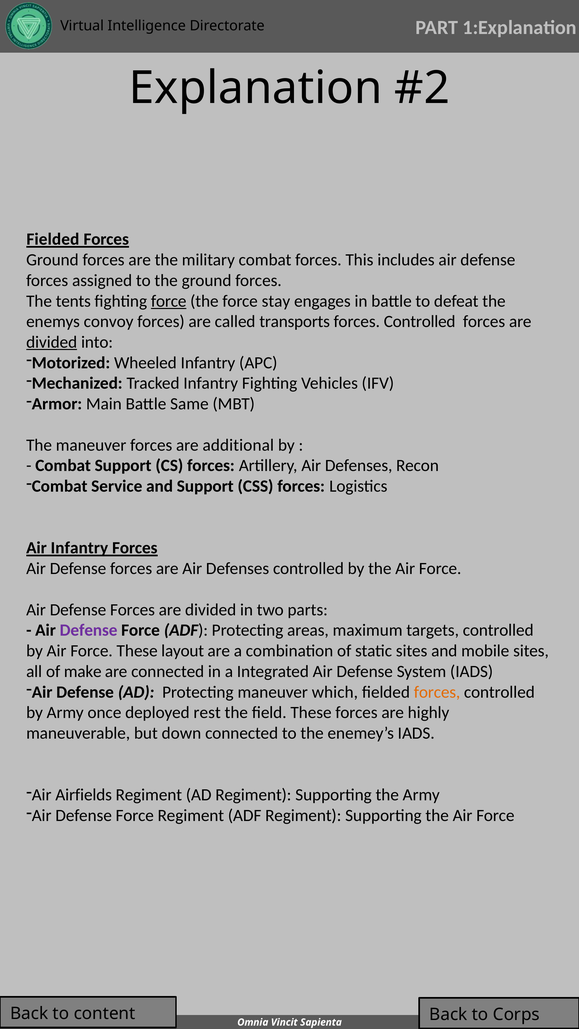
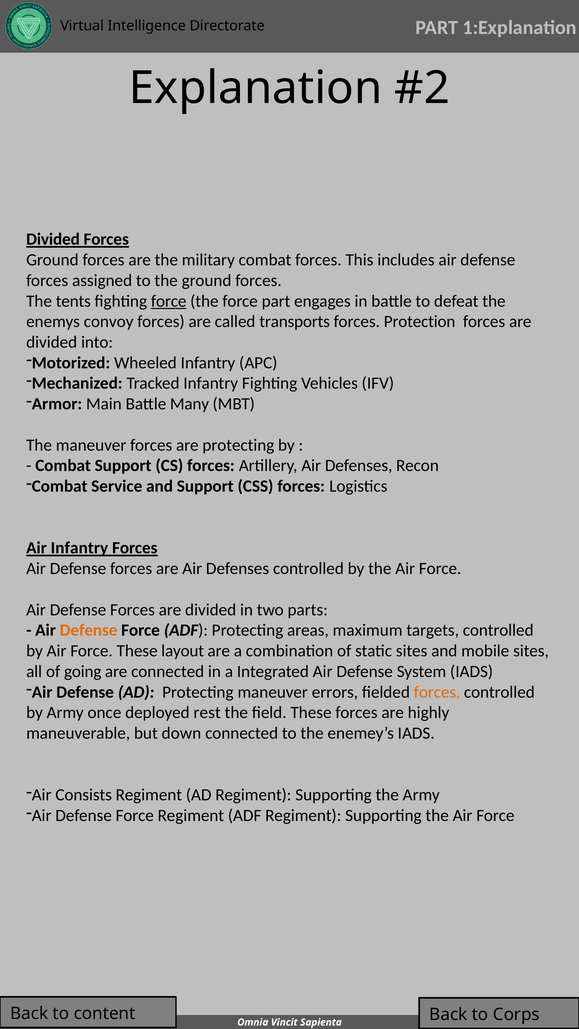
Fielded at (53, 239): Fielded -> Divided
the force stay: stay -> part
Controlled at (420, 322): Controlled -> Protection
divided at (52, 342) underline: present -> none
Same: Same -> Many
are additional: additional -> protecting
Defense at (89, 630) colour: purple -> orange
make: make -> going
which: which -> errors
Airfields: Airfields -> Consists
